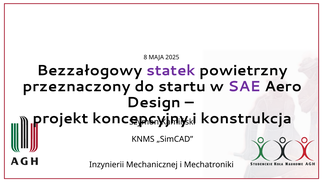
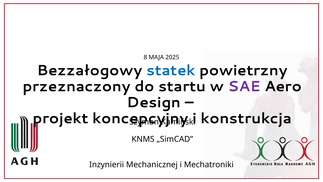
statek colour: purple -> blue
